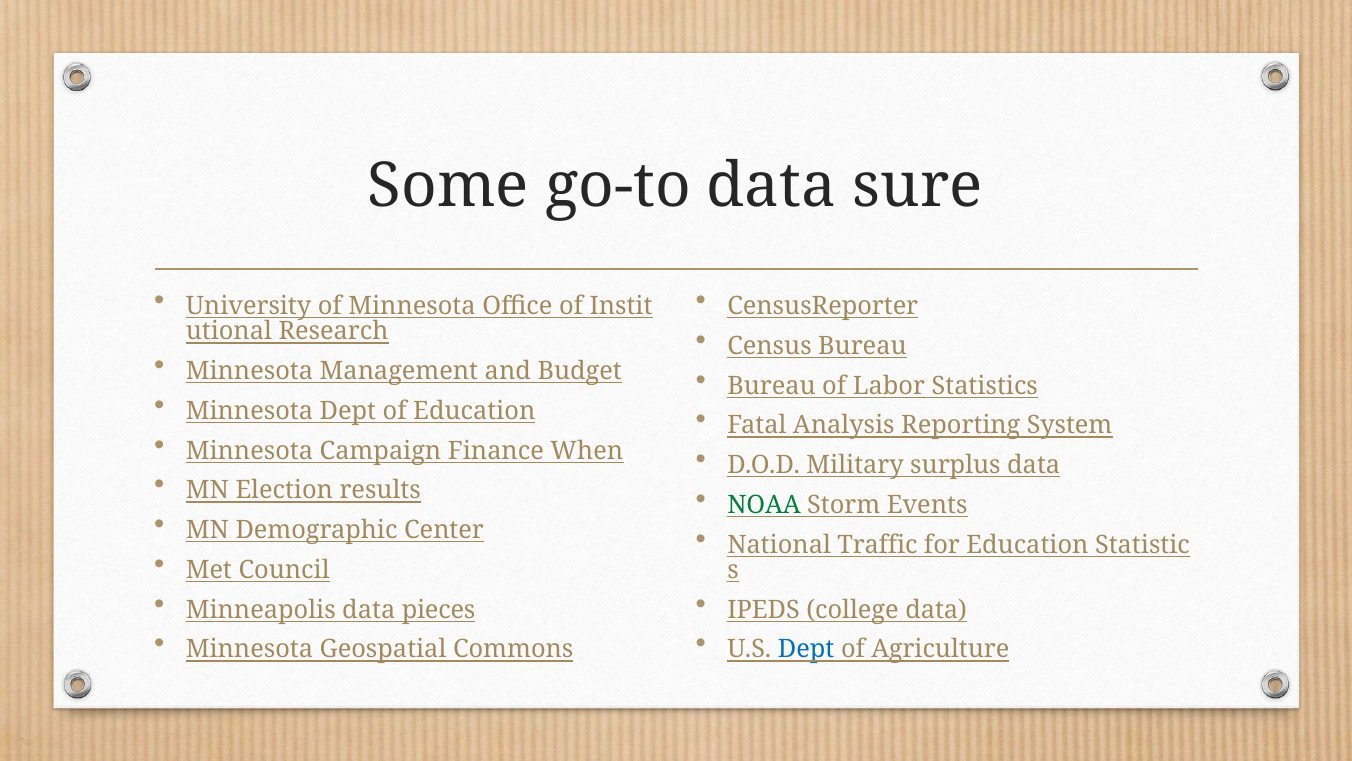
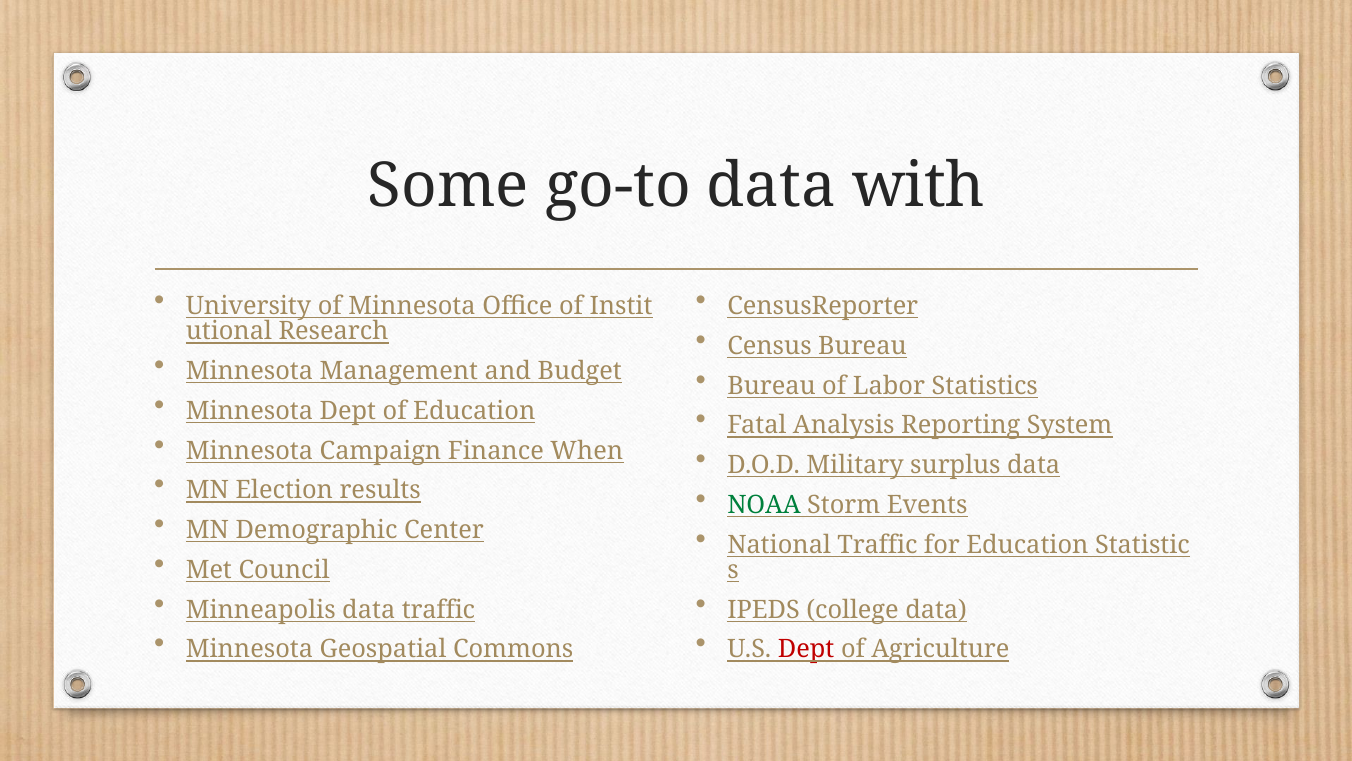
sure: sure -> with
data pieces: pieces -> traffic
Dept at (806, 649) colour: blue -> red
